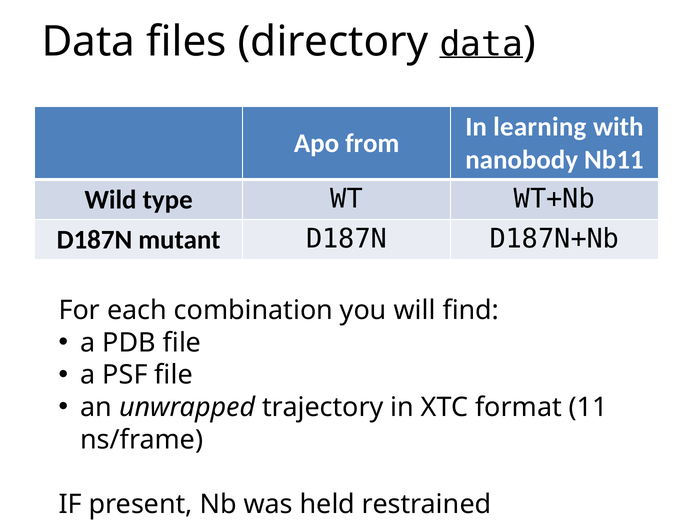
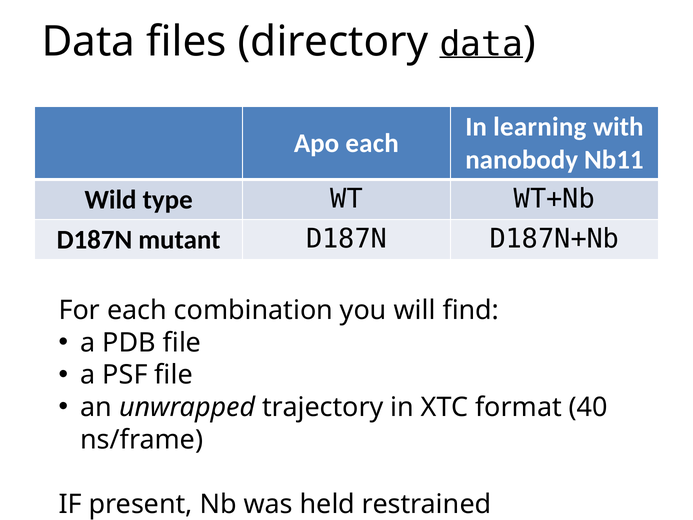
Apo from: from -> each
11: 11 -> 40
